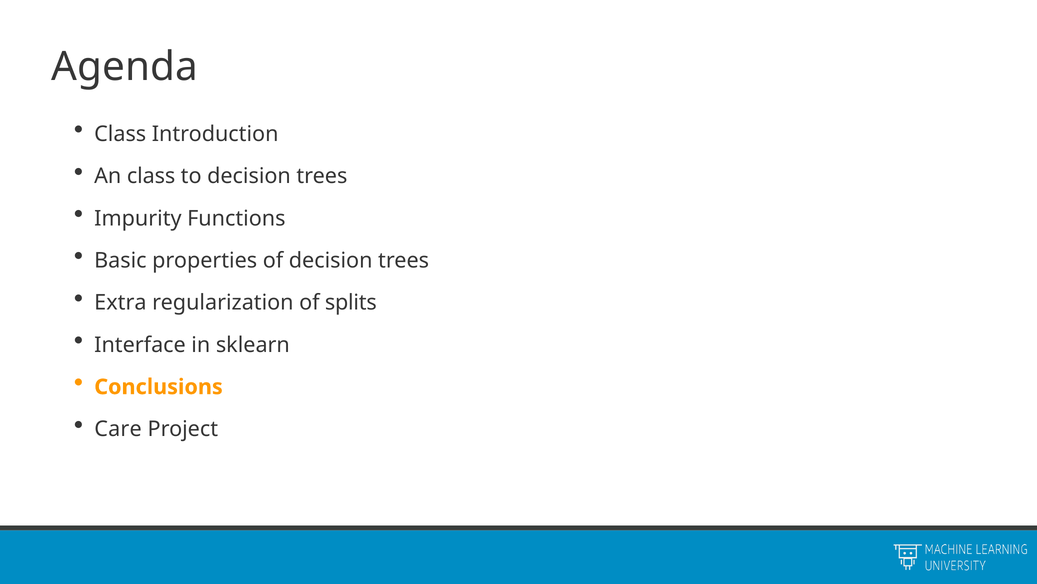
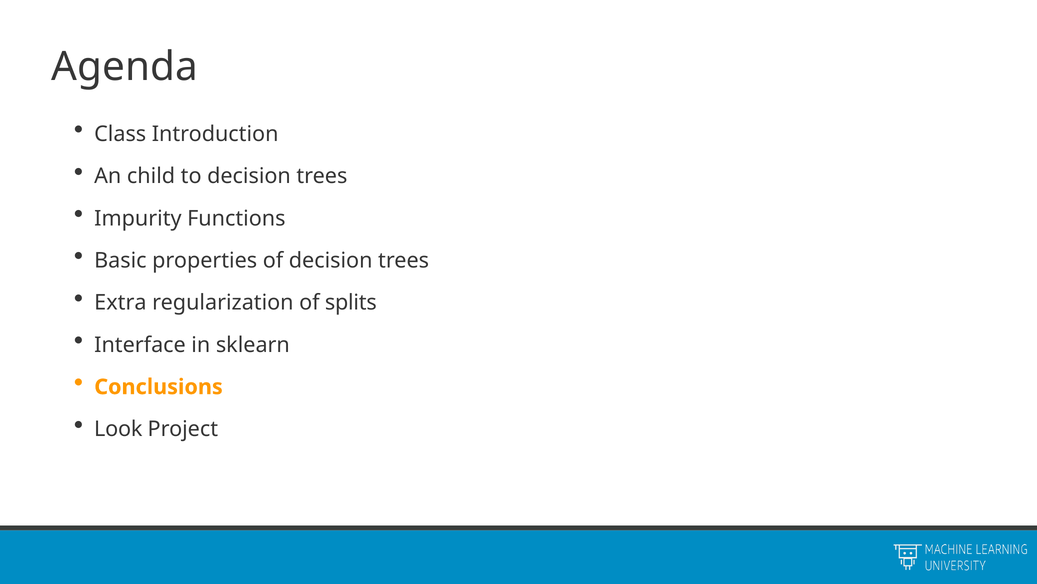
An class: class -> child
Care: Care -> Look
